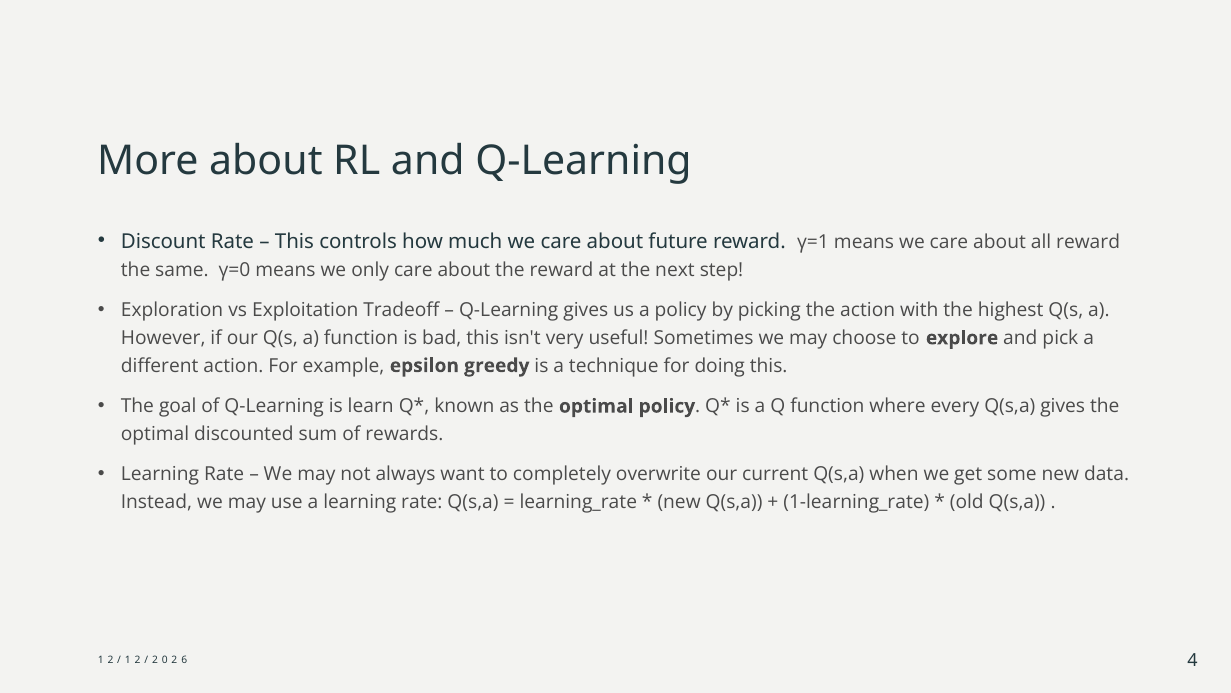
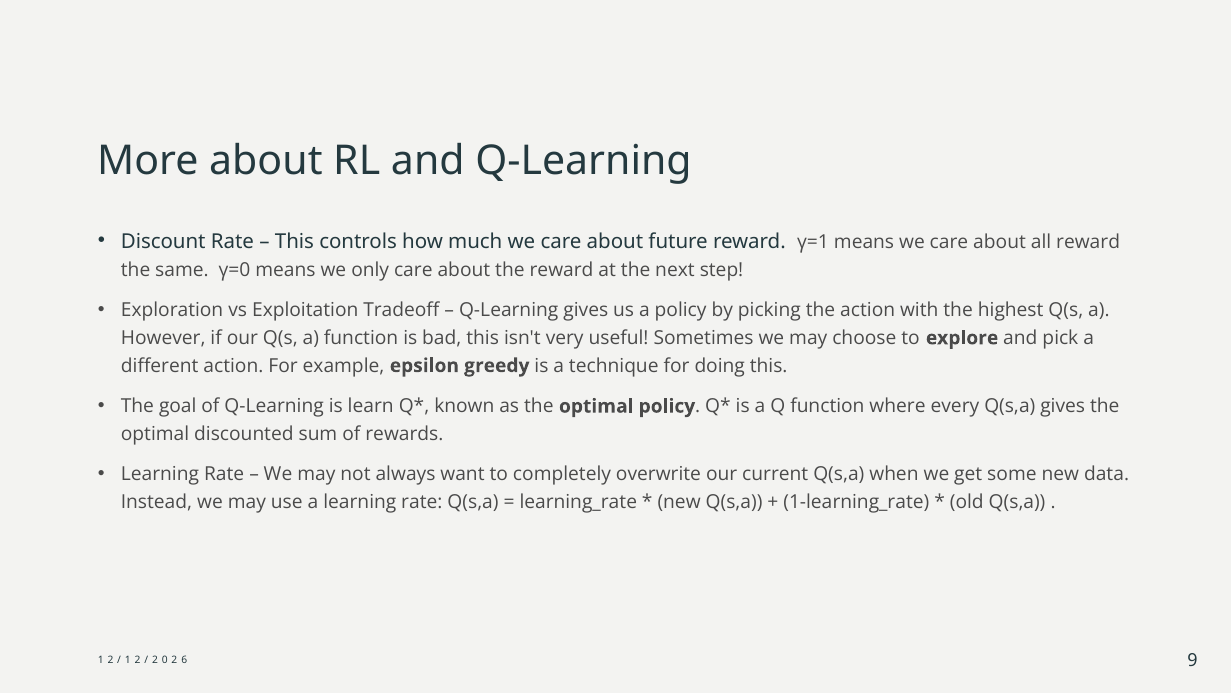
4: 4 -> 9
